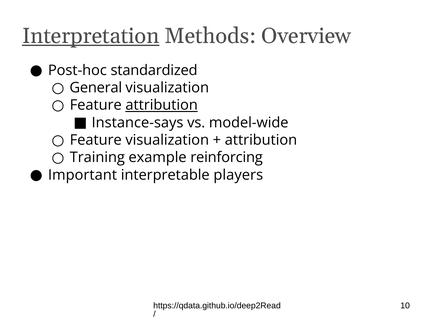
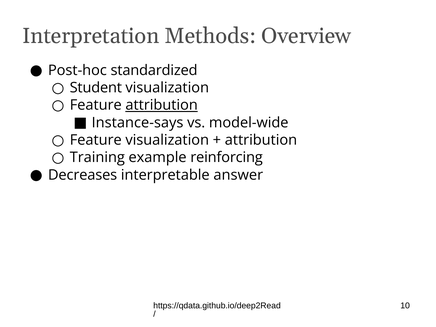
Interpretation underline: present -> none
General: General -> Student
Important: Important -> Decreases
players: players -> answer
